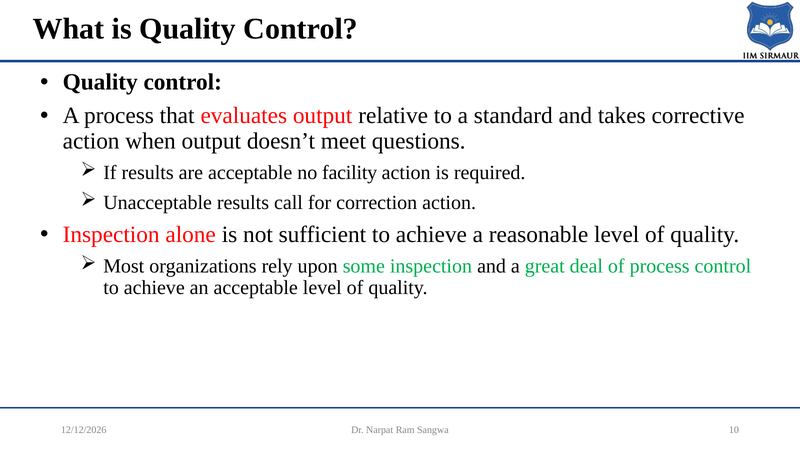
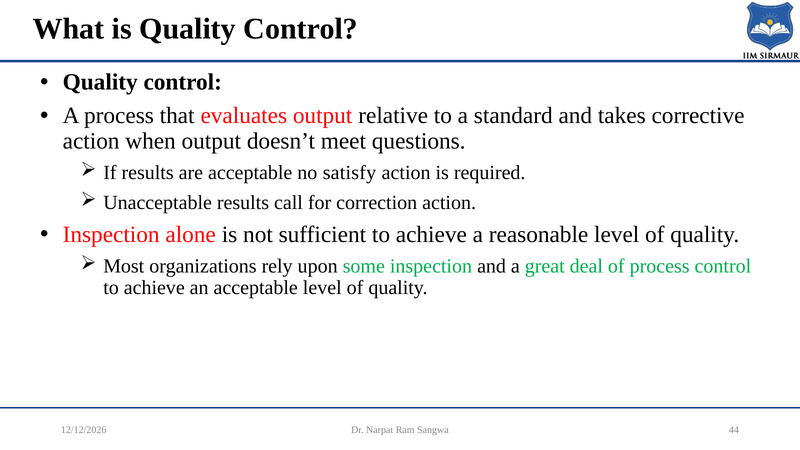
facility: facility -> satisfy
10: 10 -> 44
